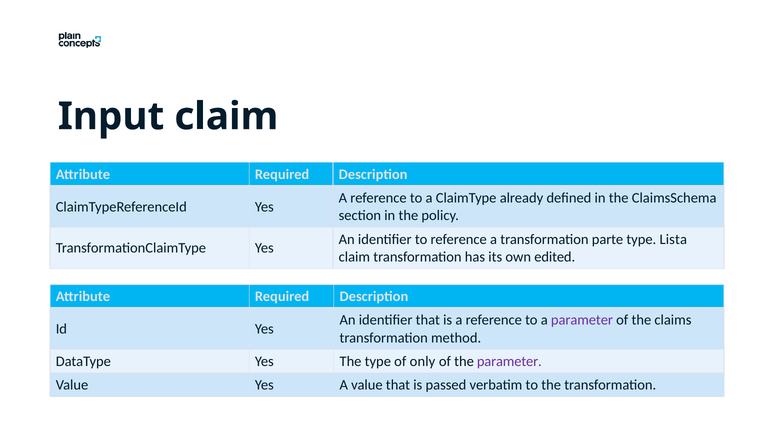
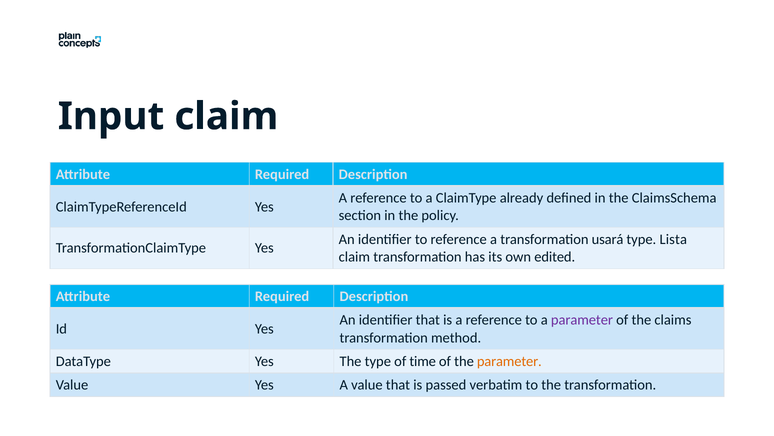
parte: parte -> usará
only: only -> time
parameter at (509, 361) colour: purple -> orange
